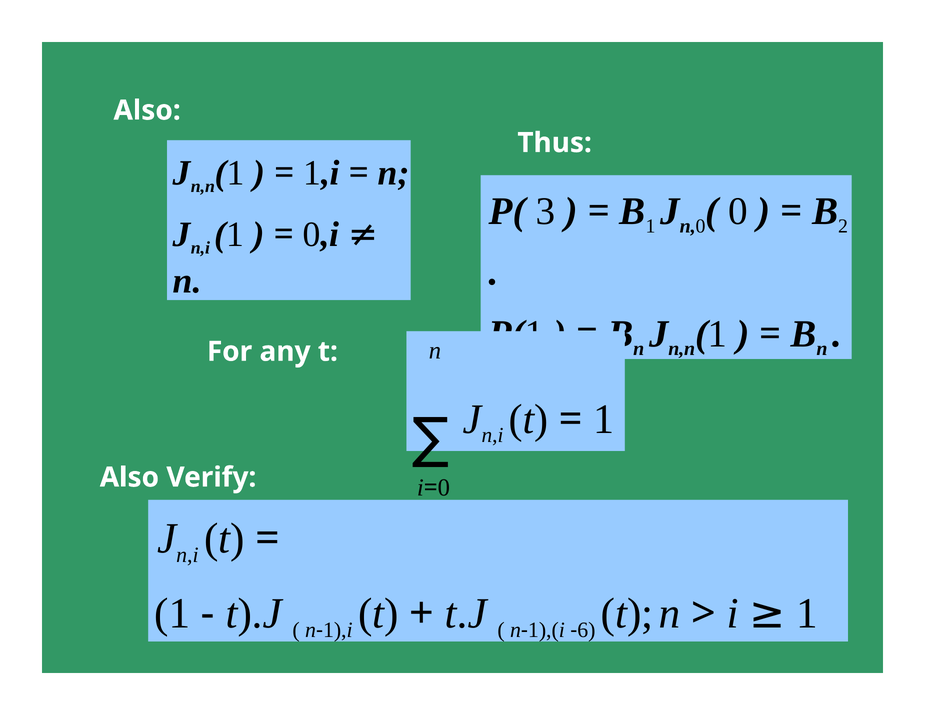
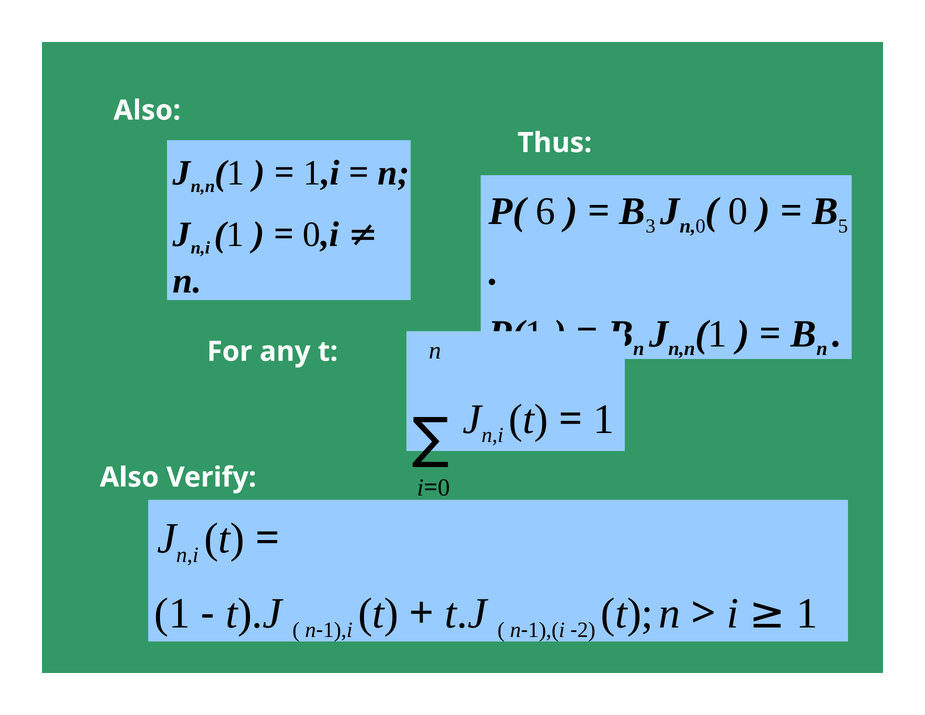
3: 3 -> 6
1 at (650, 226): 1 -> 3
2: 2 -> 5
6: 6 -> 2
